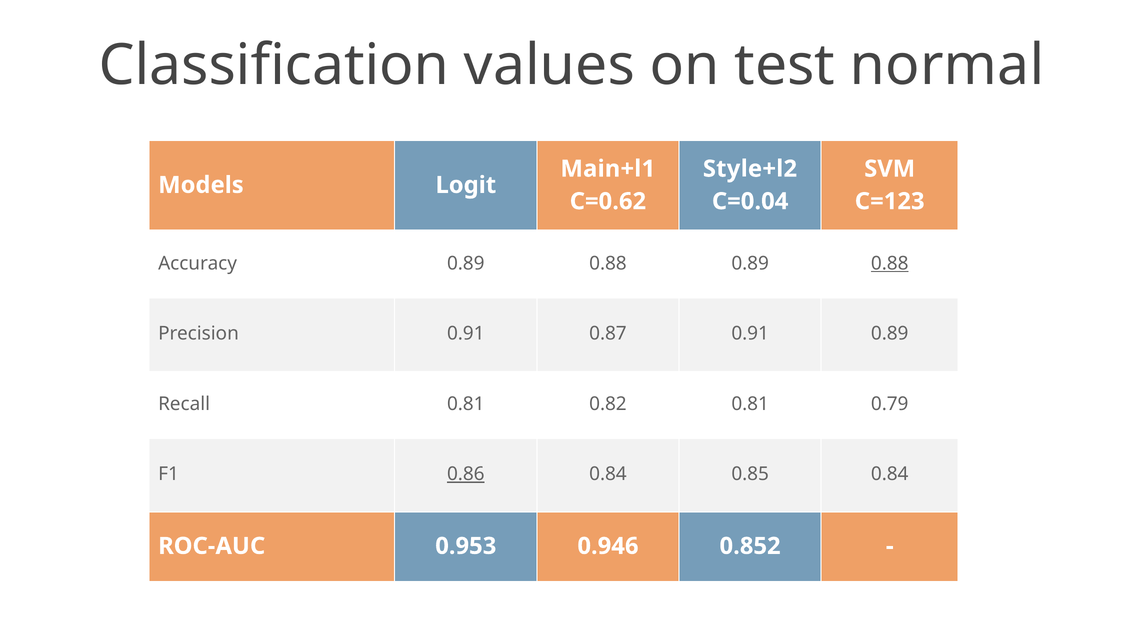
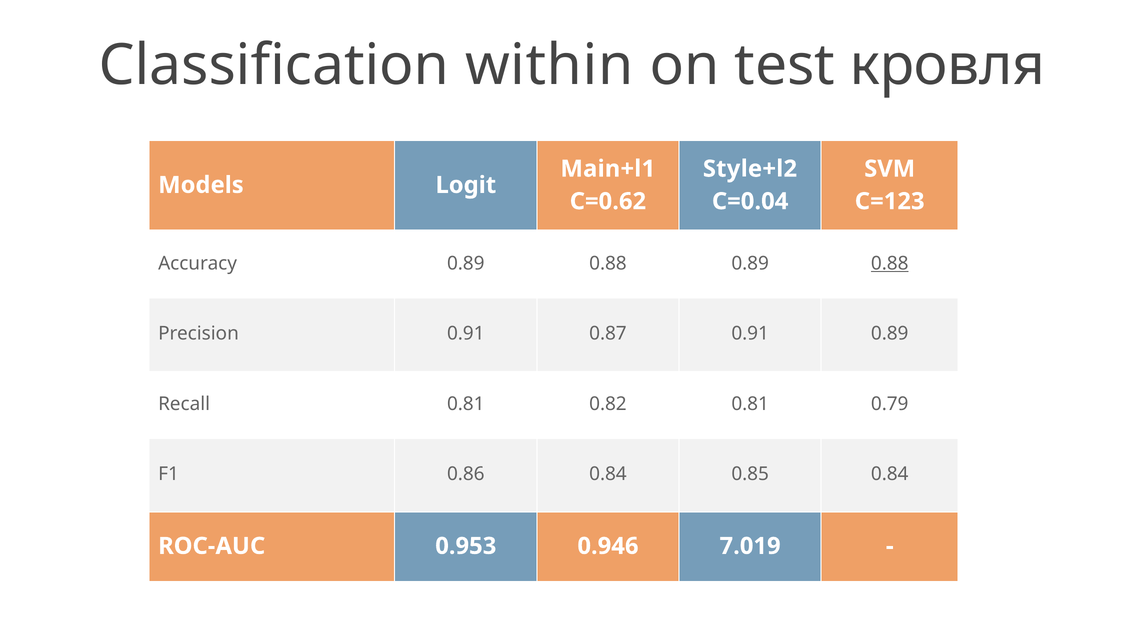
values: values -> within
normal: normal -> кровля
0.86 underline: present -> none
0.852: 0.852 -> 7.019
